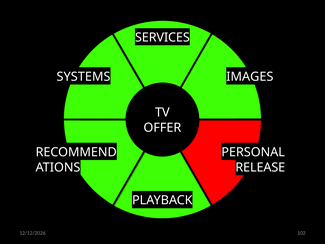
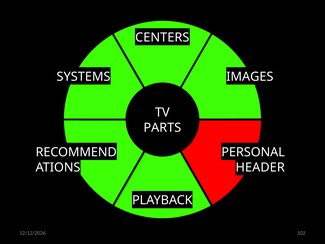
SERVICES: SERVICES -> CENTERS
OFFER: OFFER -> PARTS
RELEASE: RELEASE -> HEADER
